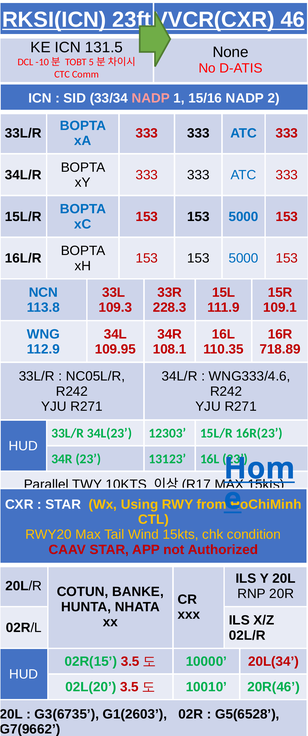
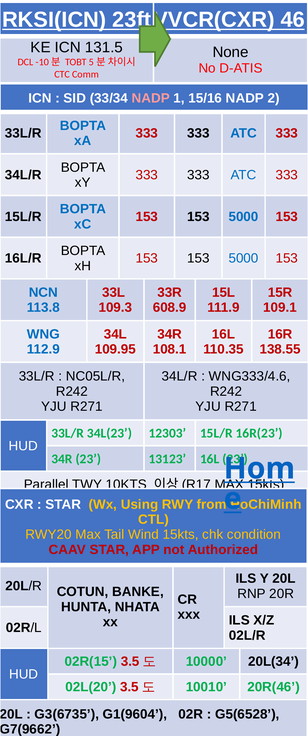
228.3: 228.3 -> 608.9
718.89: 718.89 -> 138.55
20L(34 colour: red -> black
G1(2603: G1(2603 -> G1(9604
